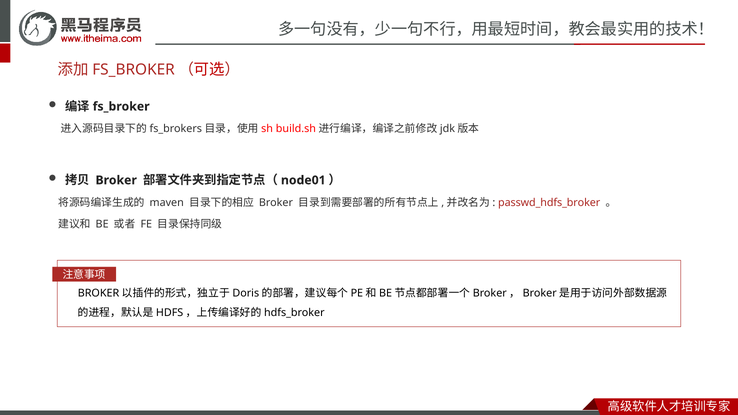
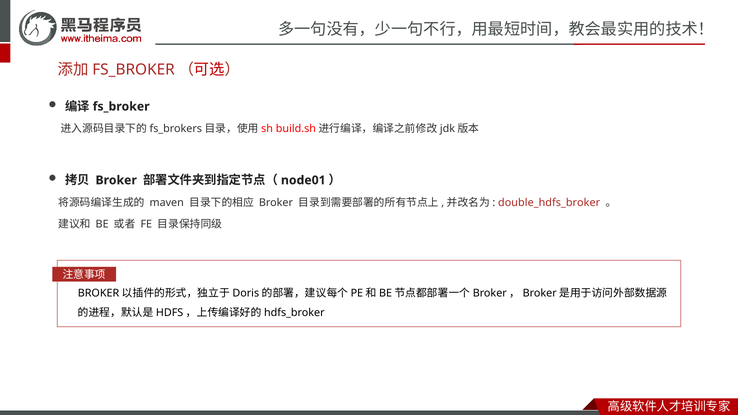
passwd_hdfs_broker: passwd_hdfs_broker -> double_hdfs_broker
